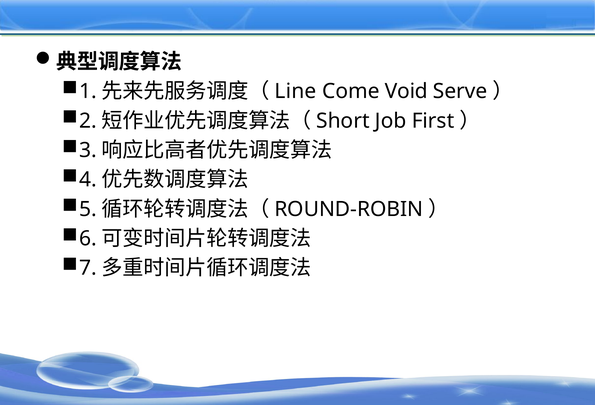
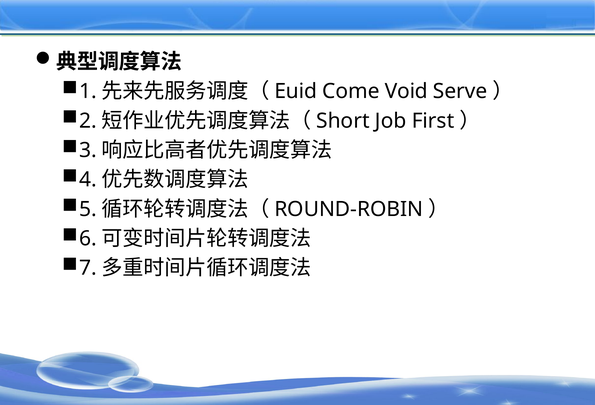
Line: Line -> Euid
